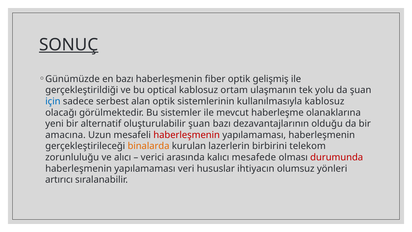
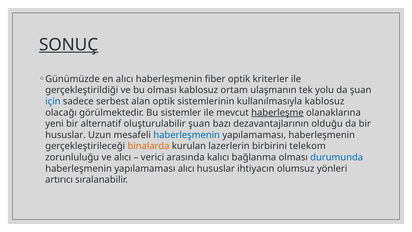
en bazı: bazı -> alıcı
gelişmiş: gelişmiş -> kriterler
bu optical: optical -> olması
haberleşme underline: none -> present
amacına at (66, 135): amacına -> hususlar
haberleşmenin at (187, 135) colour: red -> blue
mesafede: mesafede -> bağlanma
durumunda colour: red -> blue
yapılamaması veri: veri -> alıcı
